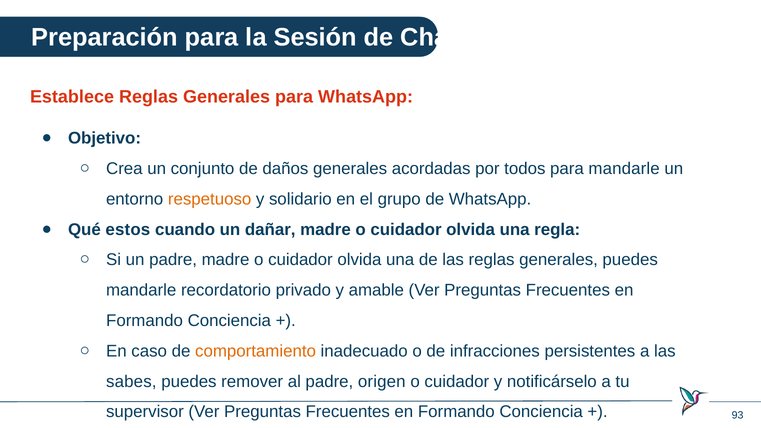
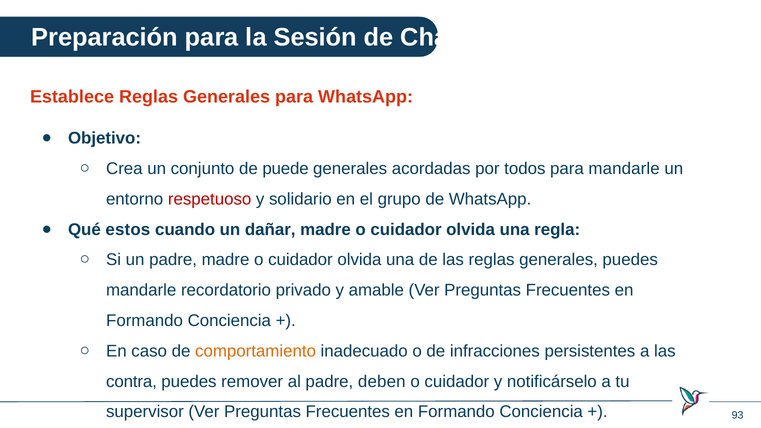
daños: daños -> puede
respetuoso colour: orange -> red
sabes: sabes -> contra
origen: origen -> deben
